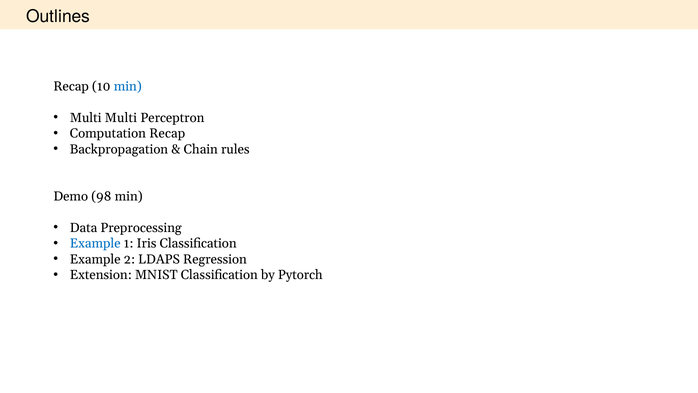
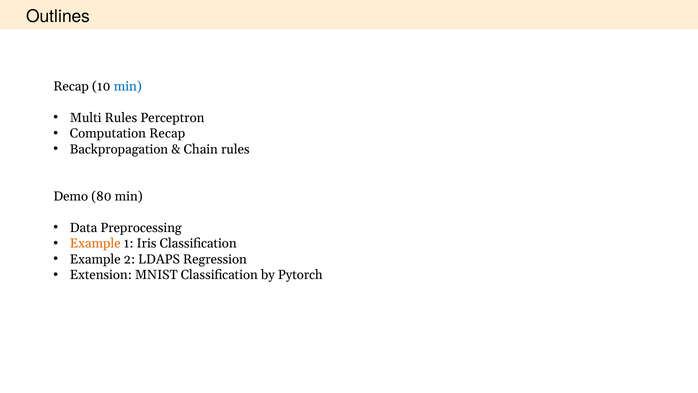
Multi Multi: Multi -> Rules
98: 98 -> 80
Example at (95, 243) colour: blue -> orange
